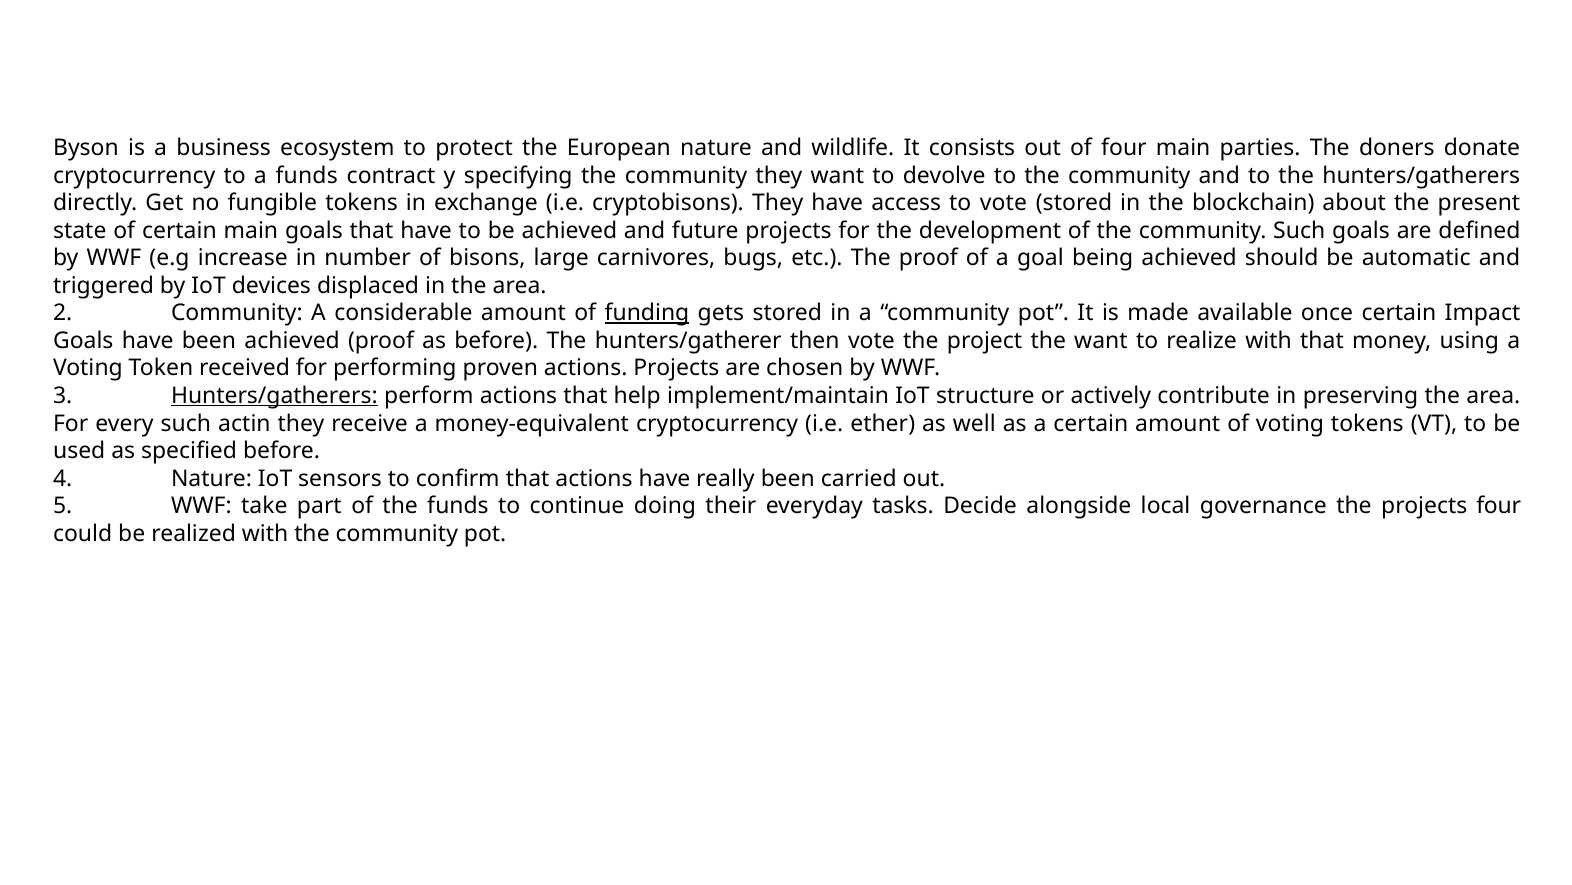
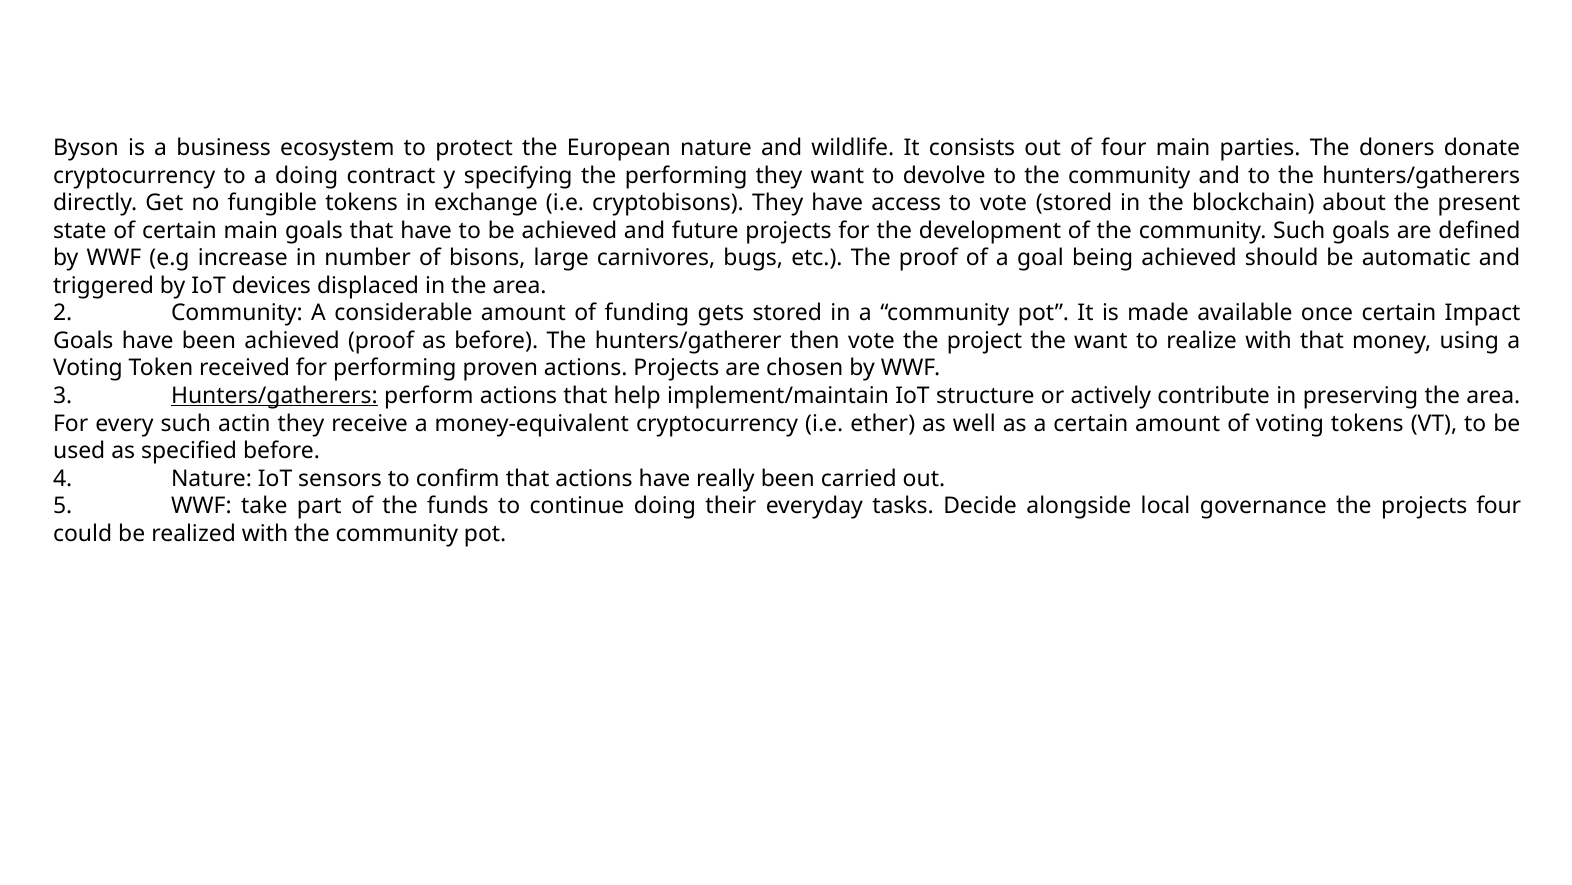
a funds: funds -> doing
specifying the community: community -> performing
funding underline: present -> none
